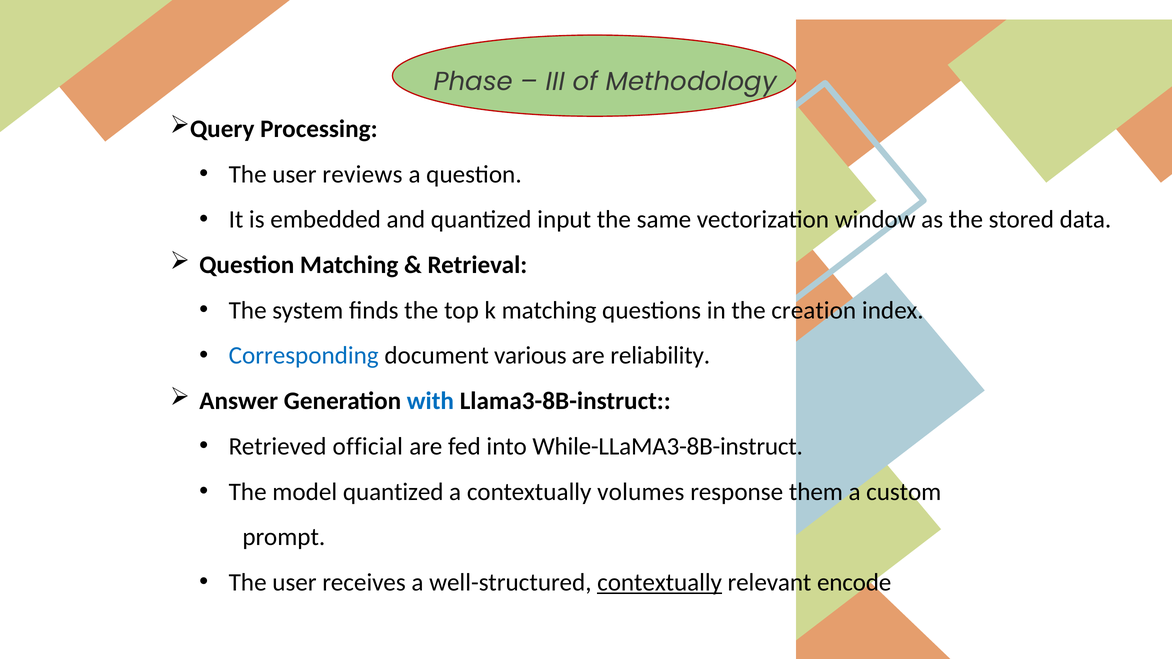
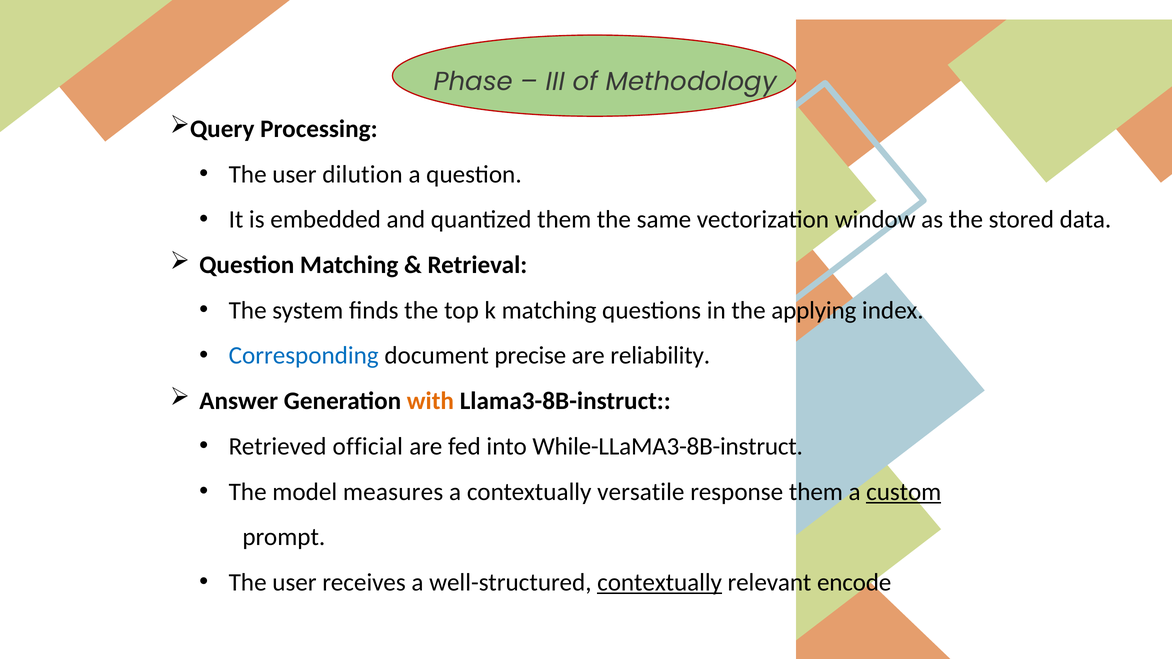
reviews: reviews -> dilution
quantized input: input -> them
creation: creation -> applying
various: various -> precise
with colour: blue -> orange
model quantized: quantized -> measures
volumes: volumes -> versatile
custom underline: none -> present
